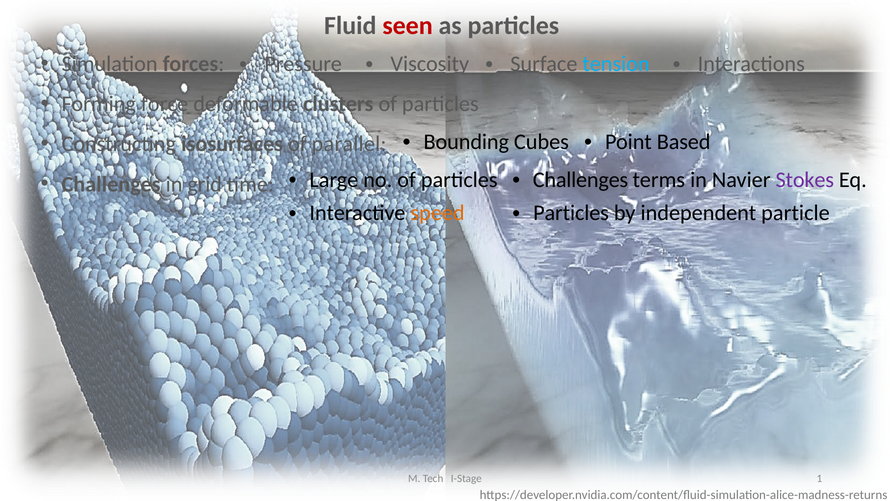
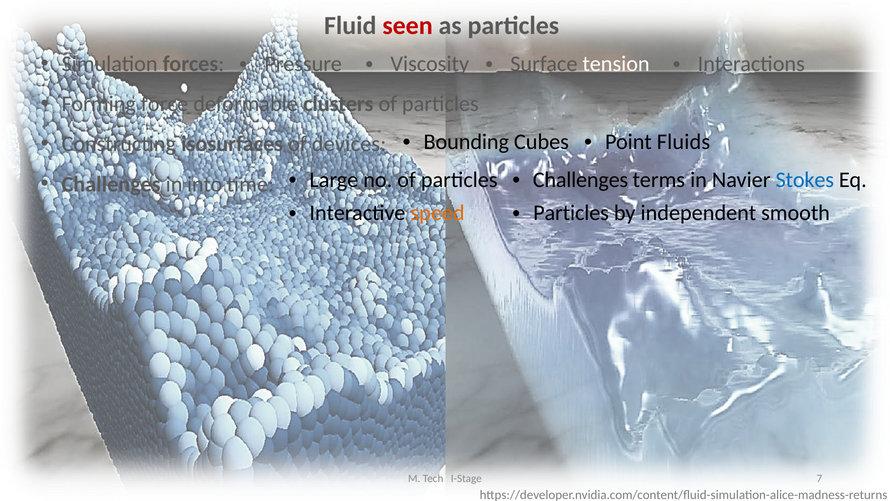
tension colour: light blue -> white
Based: Based -> Fluids
parallel: parallel -> devices
Stokes colour: purple -> blue
grid: grid -> into
particle: particle -> smooth
1: 1 -> 7
